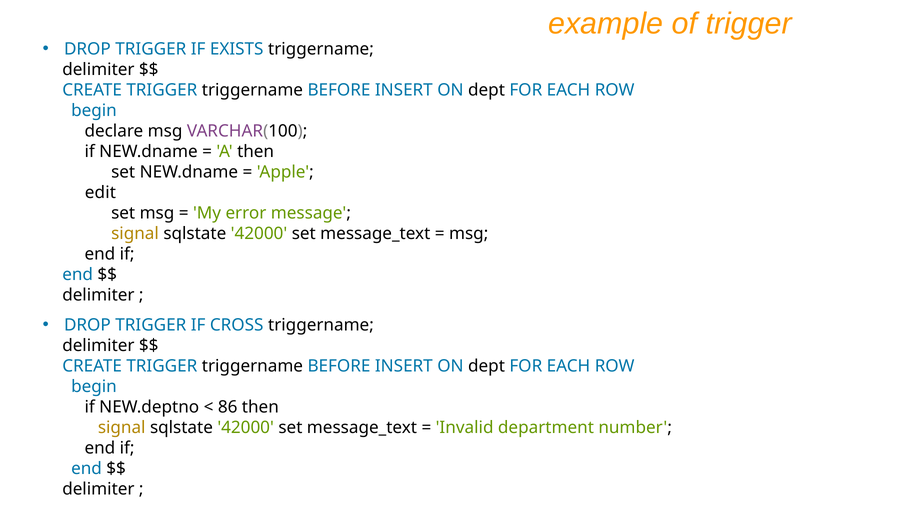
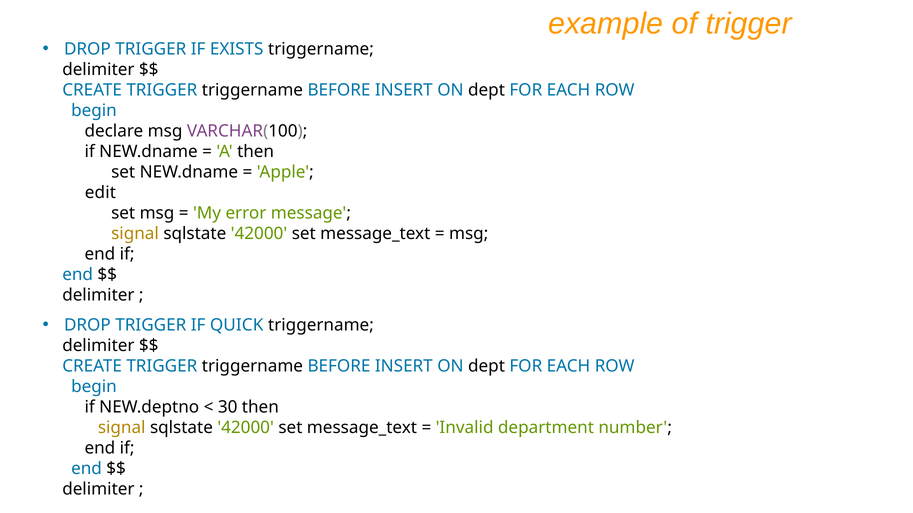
CROSS: CROSS -> QUICK
86: 86 -> 30
